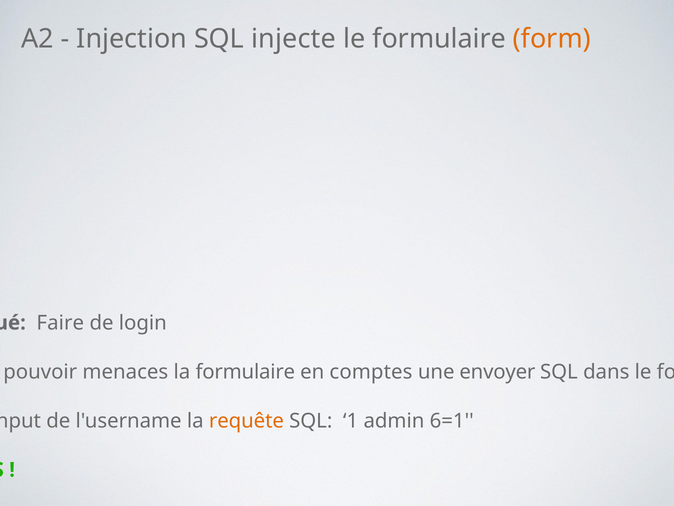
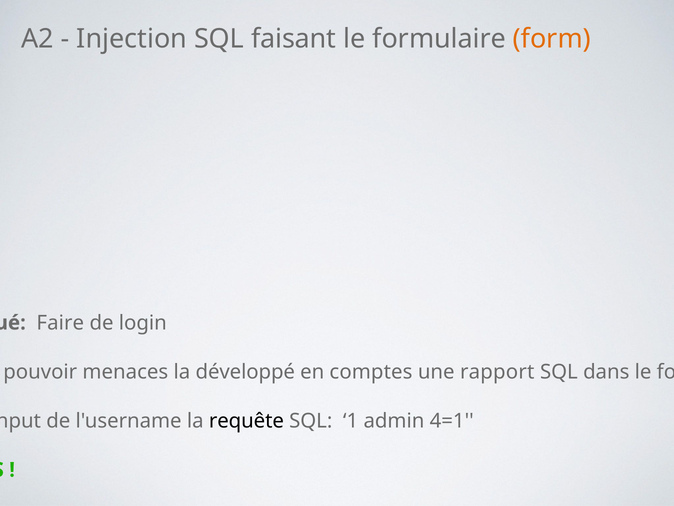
SQL injecte: injecte -> faisant
la formulaire: formulaire -> développé
envoyer: envoyer -> rapport
requête colour: orange -> black
6=1: 6=1 -> 4=1
